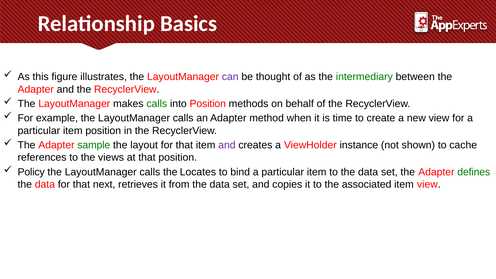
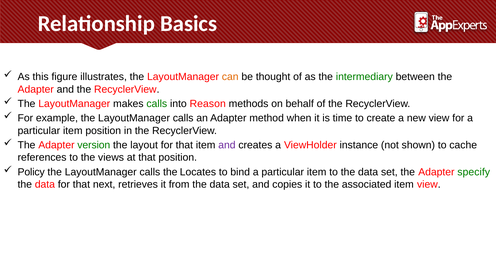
can colour: purple -> orange
into Position: Position -> Reason
sample: sample -> version
defines: defines -> specify
